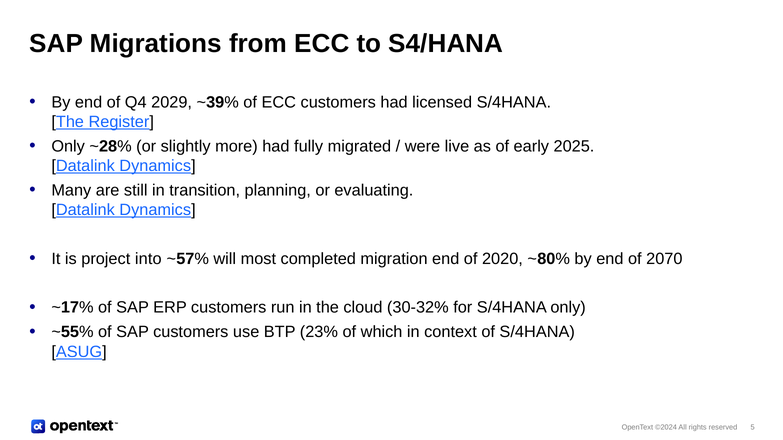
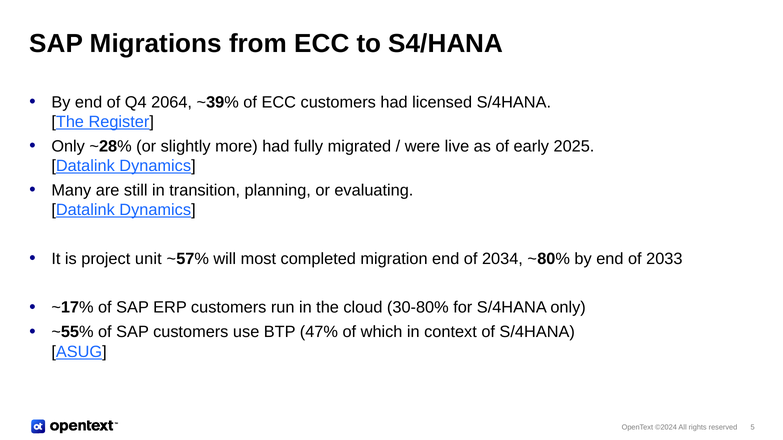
2029: 2029 -> 2064
into: into -> unit
2020: 2020 -> 2034
2070: 2070 -> 2033
30-32%: 30-32% -> 30-80%
23%: 23% -> 47%
